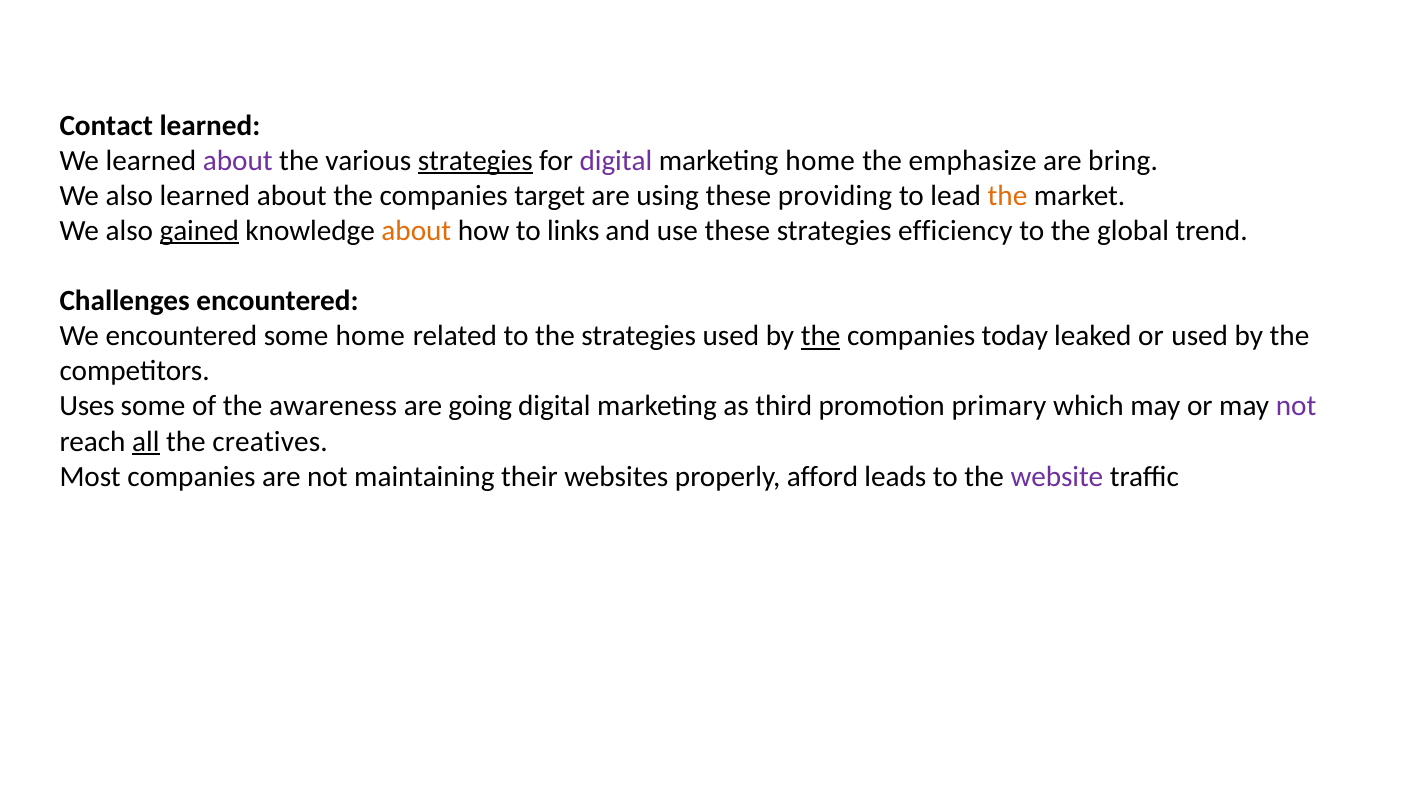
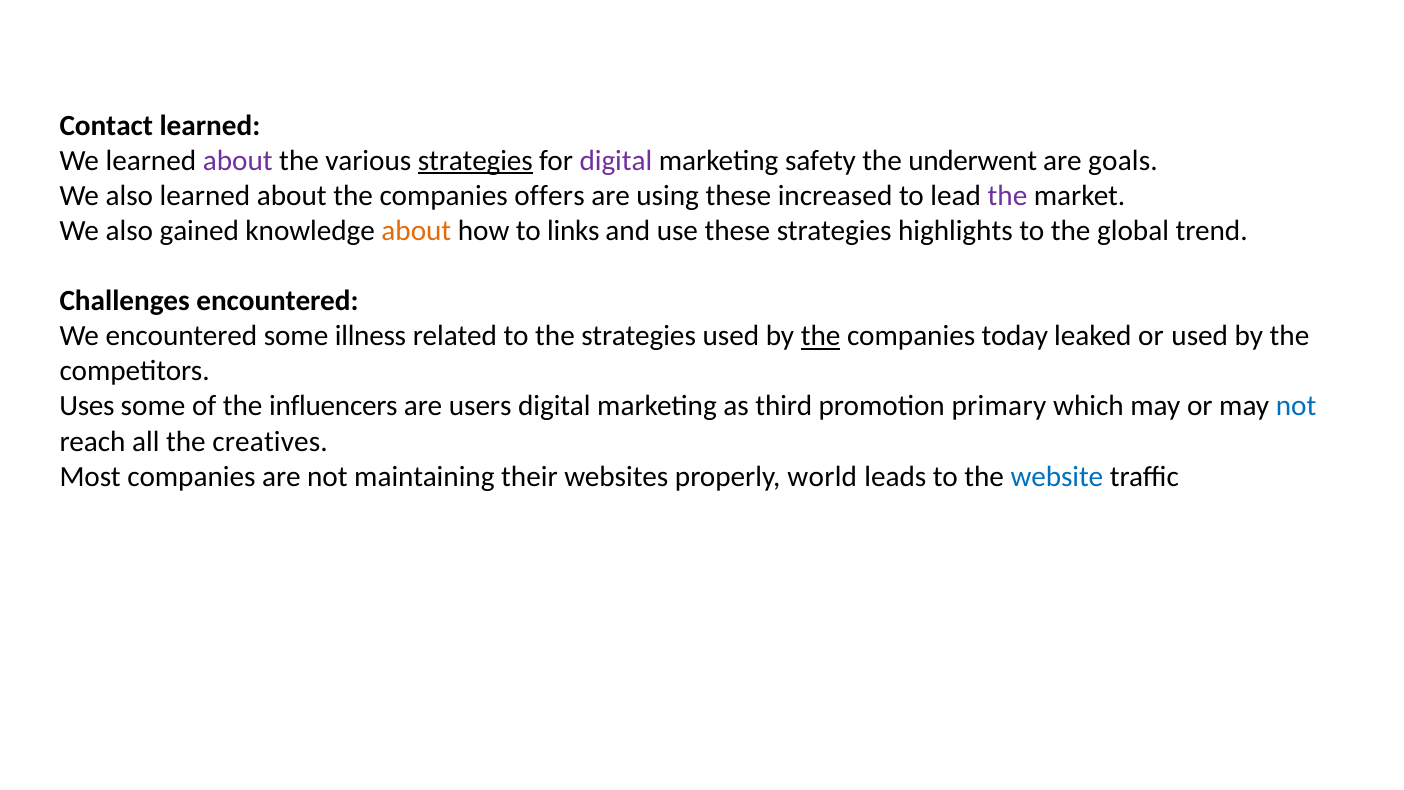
marketing home: home -> safety
emphasize: emphasize -> underwent
bring: bring -> goals
target: target -> offers
providing: providing -> increased
the at (1007, 196) colour: orange -> purple
gained underline: present -> none
efficiency: efficiency -> highlights
some home: home -> illness
awareness: awareness -> influencers
going: going -> users
not at (1296, 406) colour: purple -> blue
all underline: present -> none
afford: afford -> world
website colour: purple -> blue
